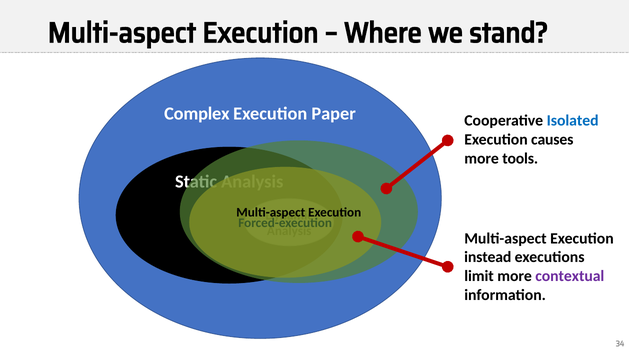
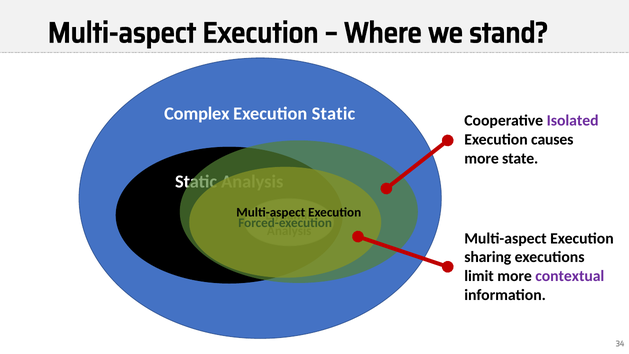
Execution Paper: Paper -> Static
Isolated colour: blue -> purple
tools: tools -> state
instead: instead -> sharing
